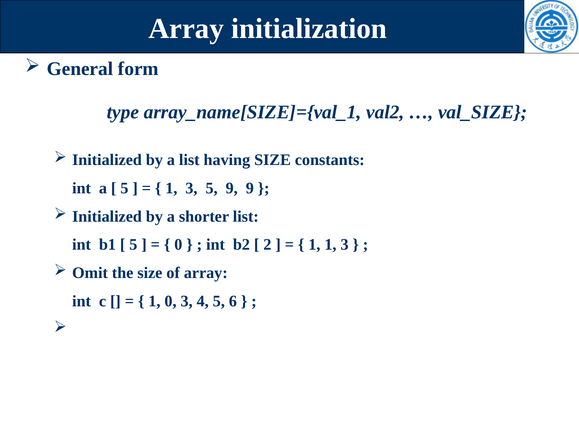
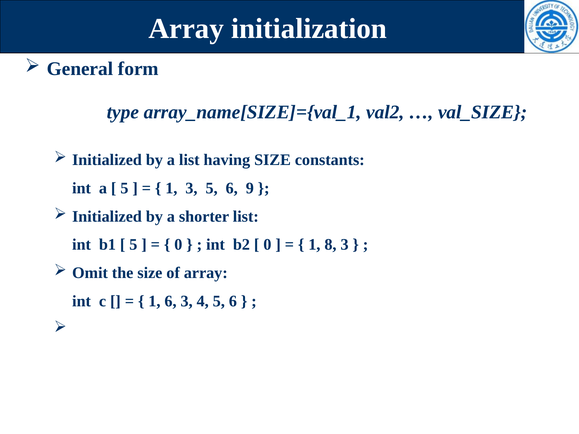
3 5 9: 9 -> 6
2 at (267, 245): 2 -> 0
1 1: 1 -> 8
1 0: 0 -> 6
